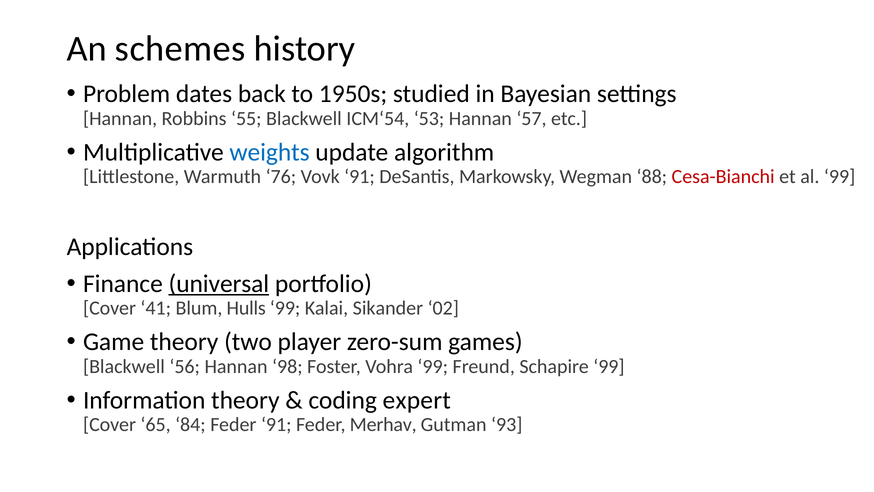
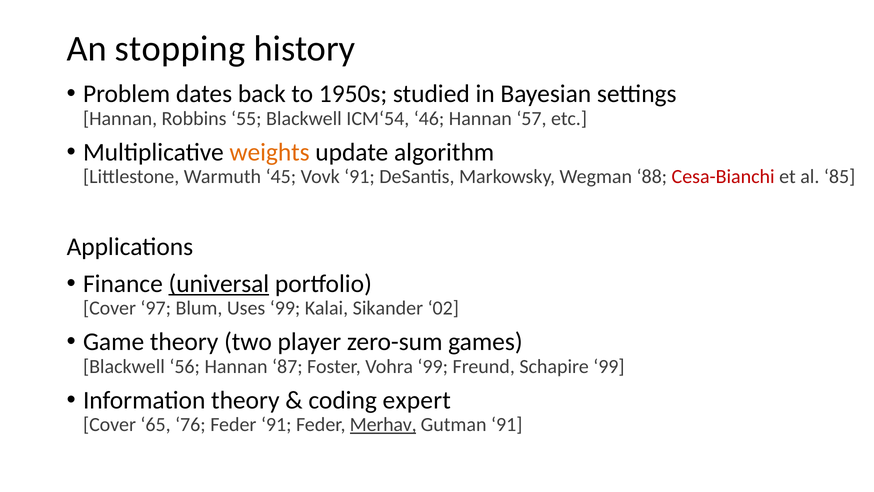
schemes: schemes -> stopping
53: 53 -> 46
weights colour: blue -> orange
76: 76 -> 45
al 99: 99 -> 85
41: 41 -> 97
Hulls: Hulls -> Uses
98: 98 -> 87
84: 84 -> 76
Merhav underline: none -> present
Gutman 93: 93 -> 91
